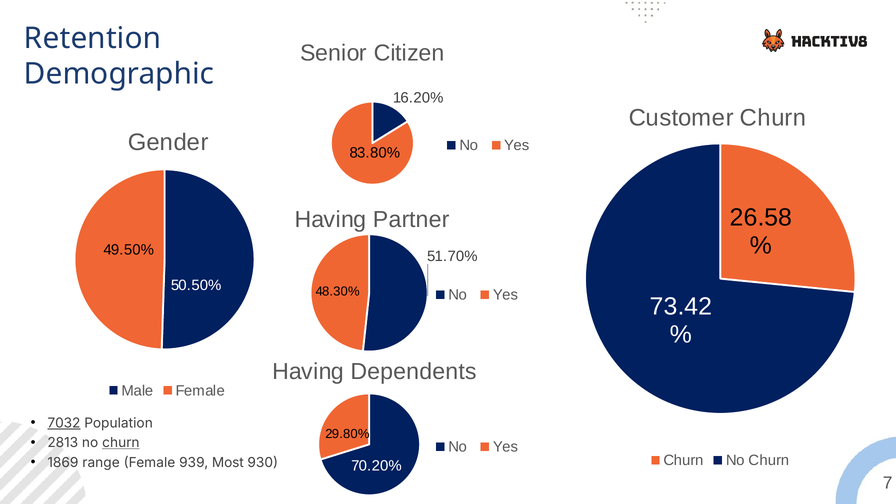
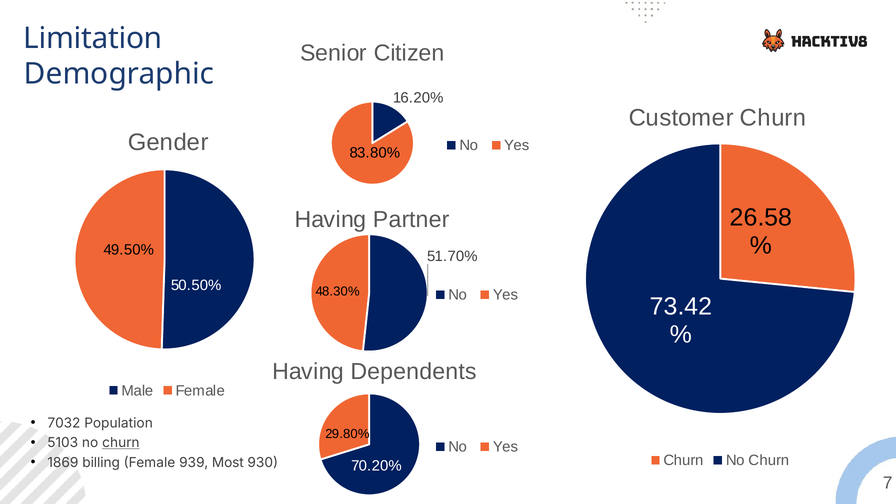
Retention: Retention -> Limitation
7032 underline: present -> none
2813: 2813 -> 5103
range: range -> billing
